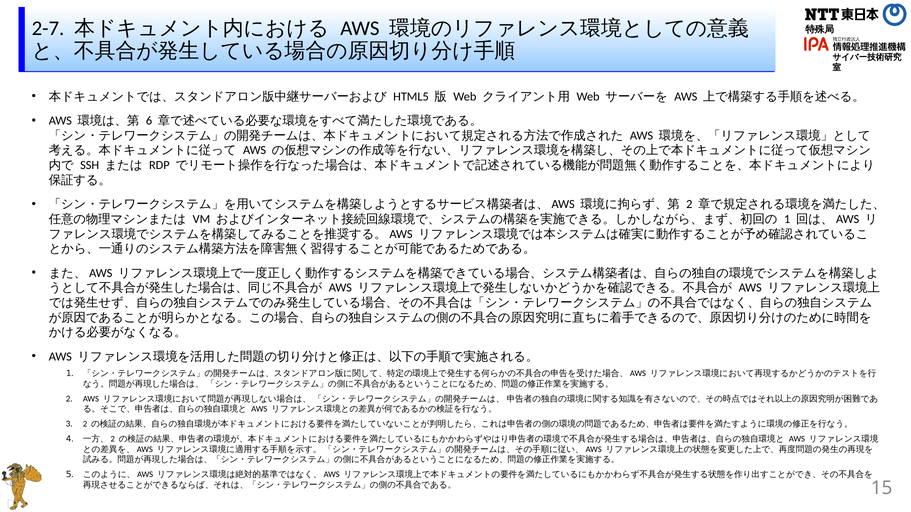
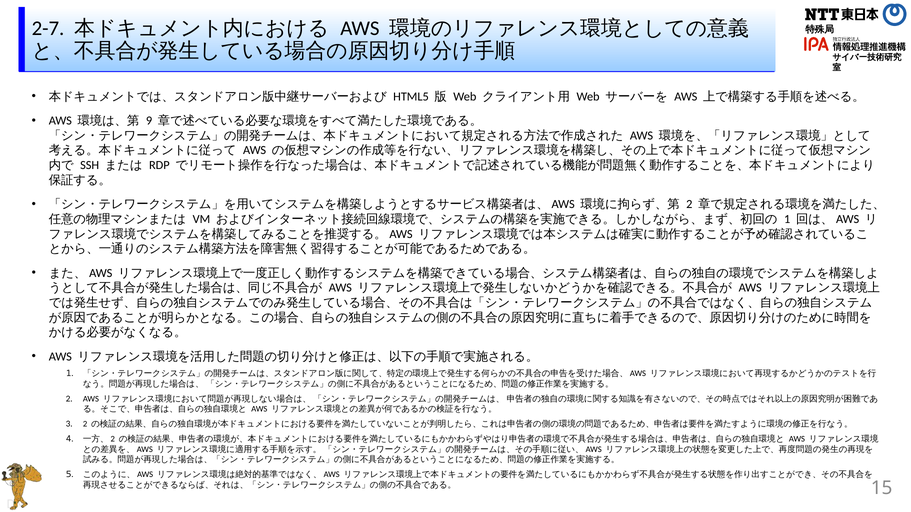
6: 6 -> 9
